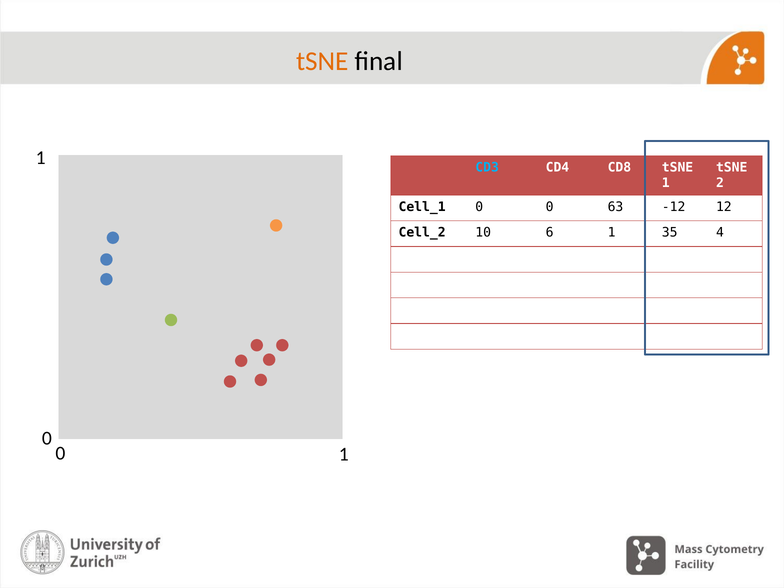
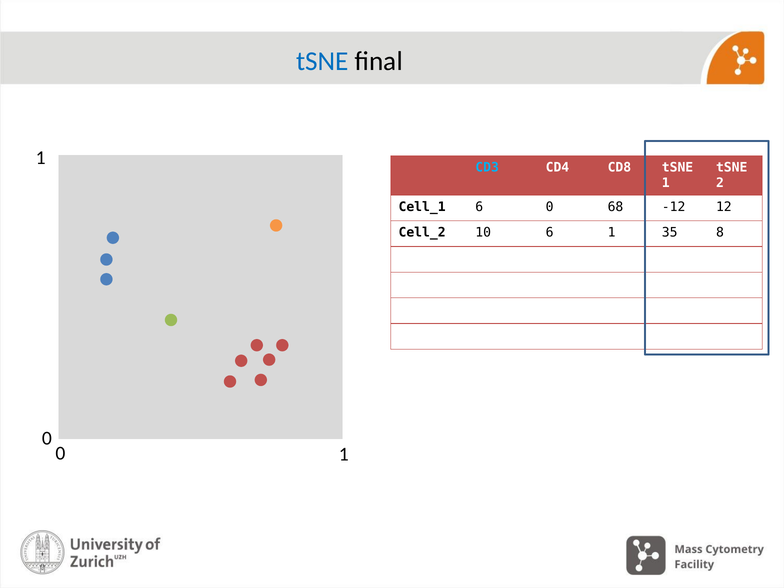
tSNE at (323, 61) colour: orange -> blue
0 at (479, 207): 0 -> 6
63: 63 -> 68
4: 4 -> 8
